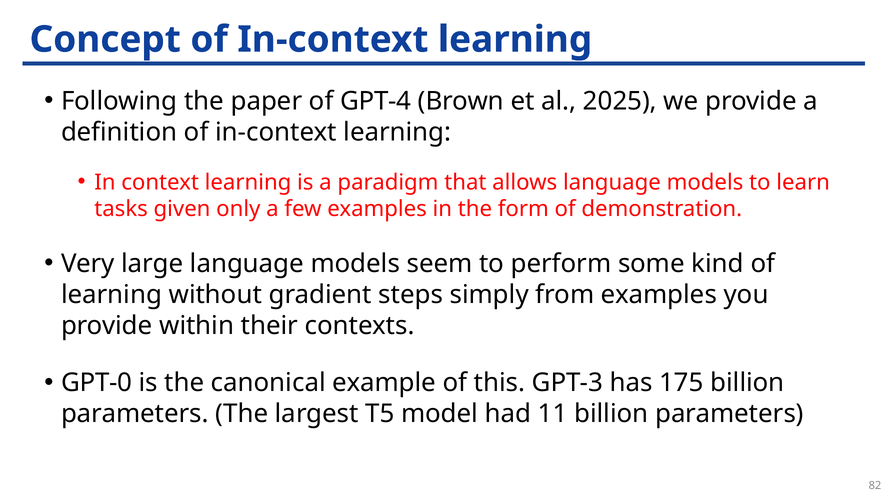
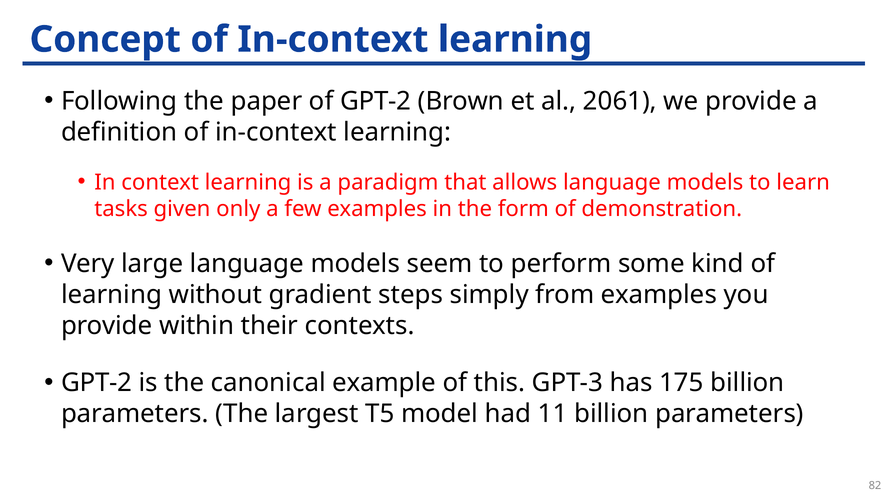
of GPT-4: GPT-4 -> GPT-2
2025: 2025 -> 2061
GPT-0 at (97, 383): GPT-0 -> GPT-2
